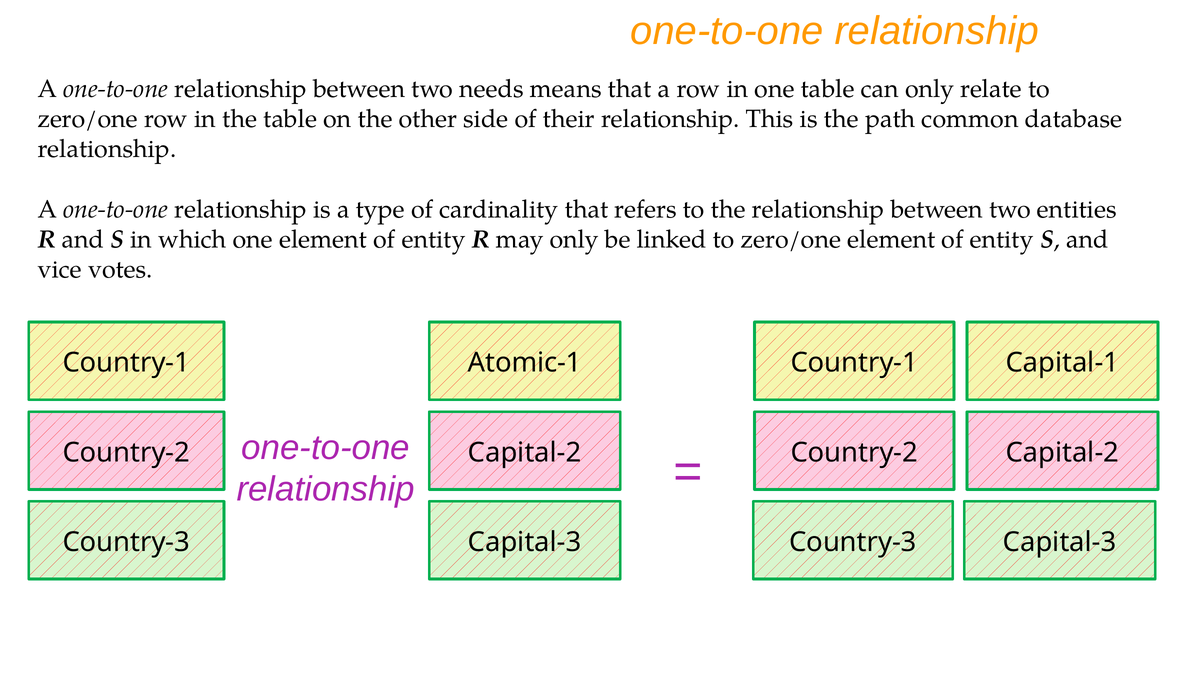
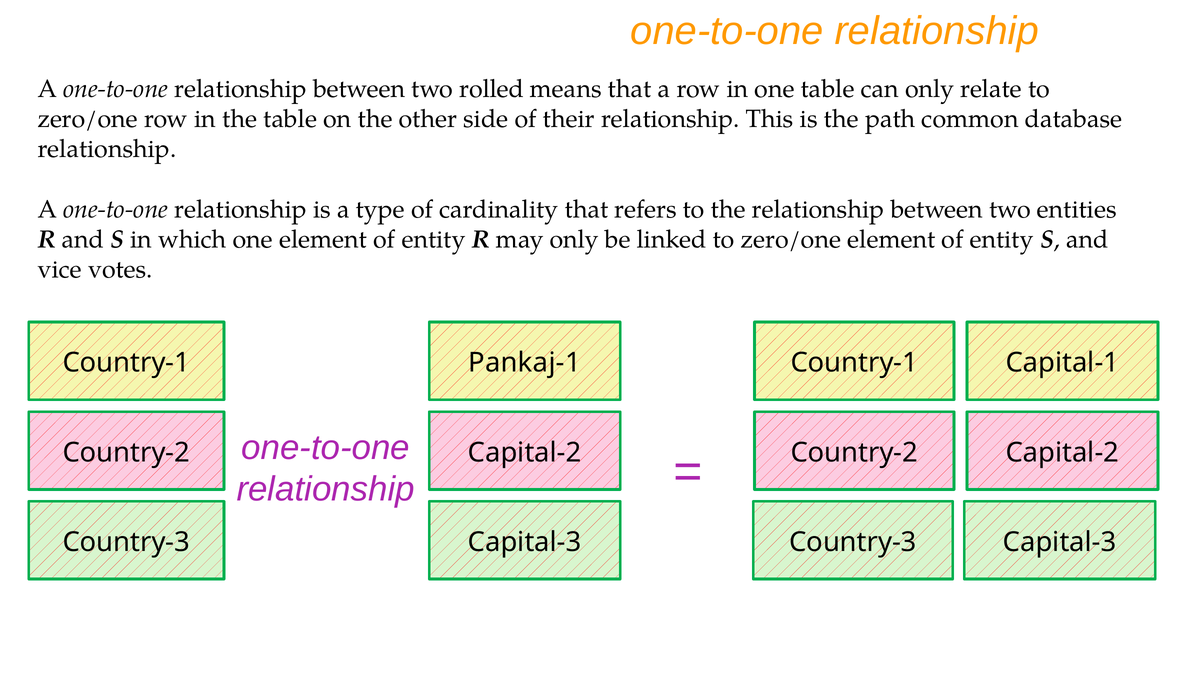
needs: needs -> rolled
Atomic-1: Atomic-1 -> Pankaj-1
